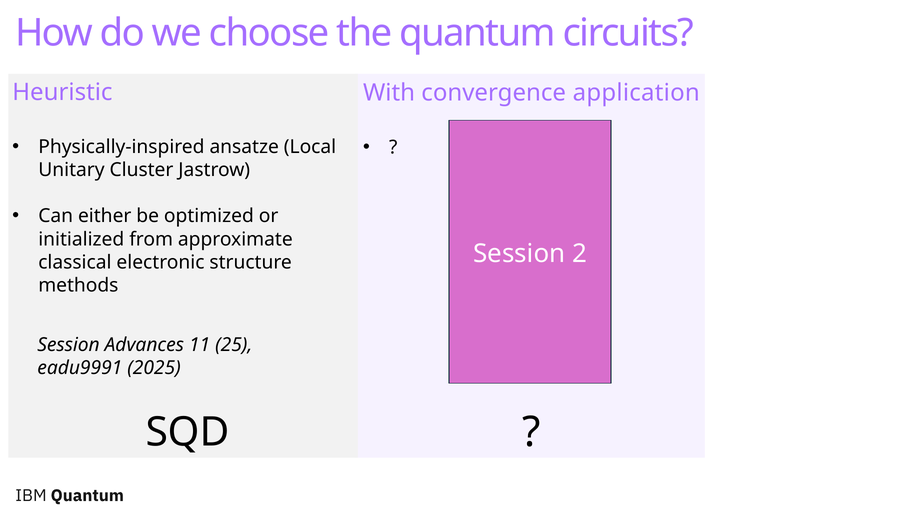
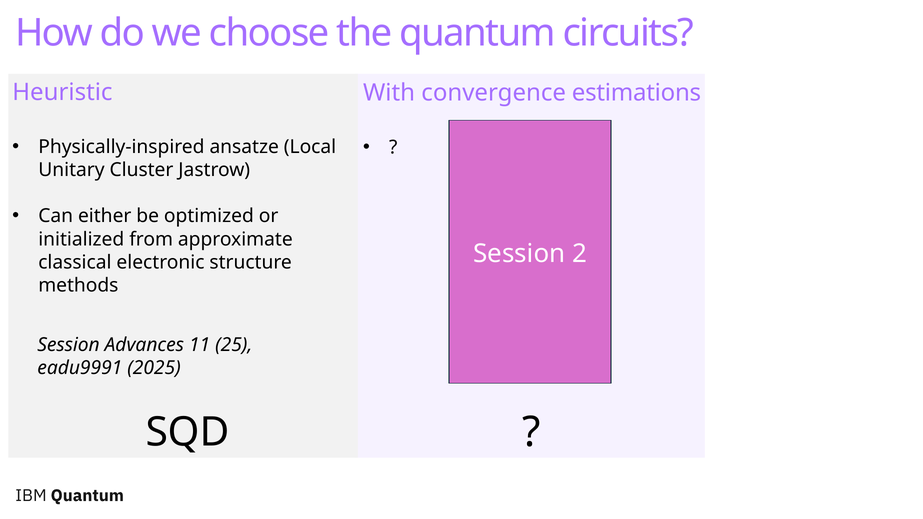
application: application -> estimations
